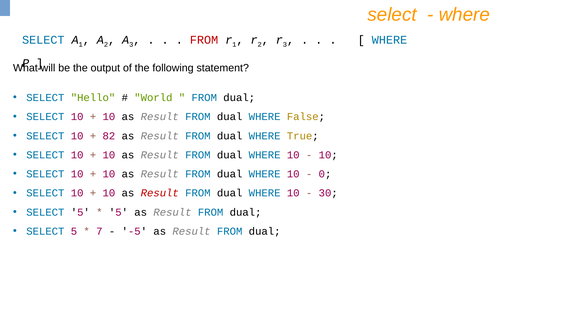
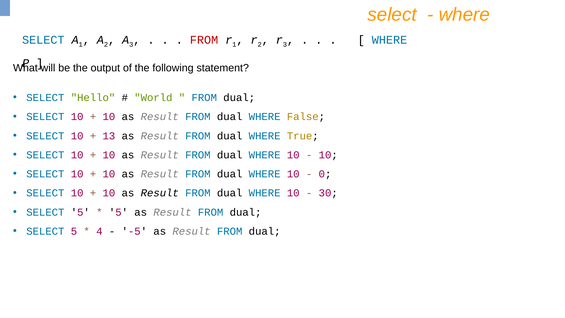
82: 82 -> 13
Result at (160, 193) colour: red -> black
7: 7 -> 4
